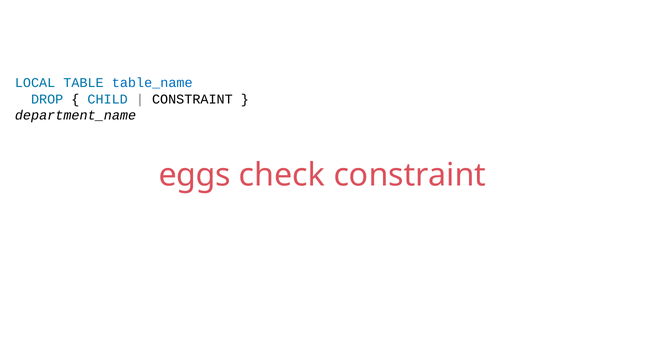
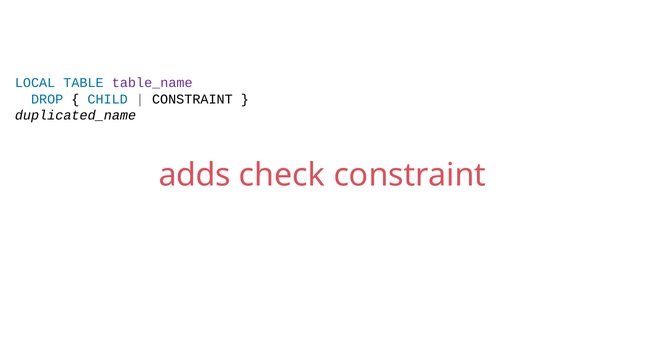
table_name colour: blue -> purple
department_name: department_name -> duplicated_name
eggs: eggs -> adds
